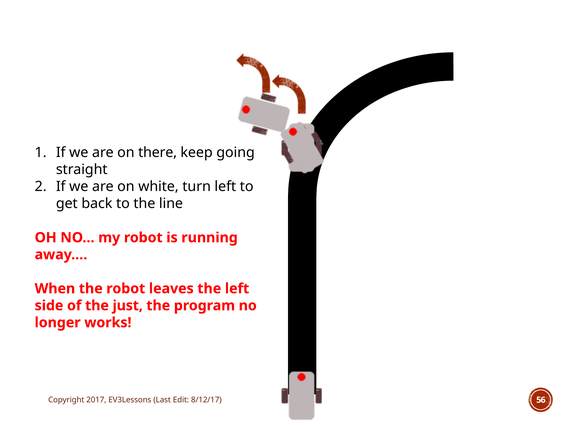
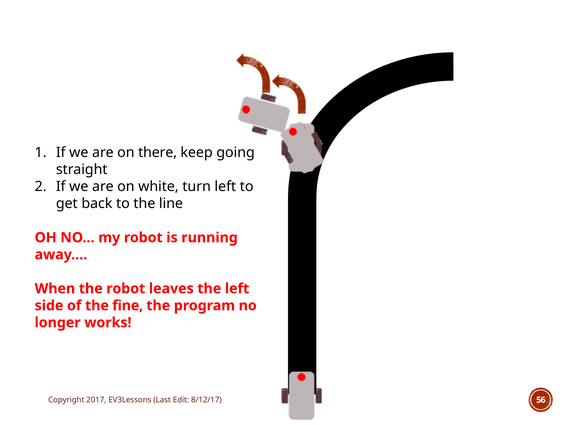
just: just -> fine
